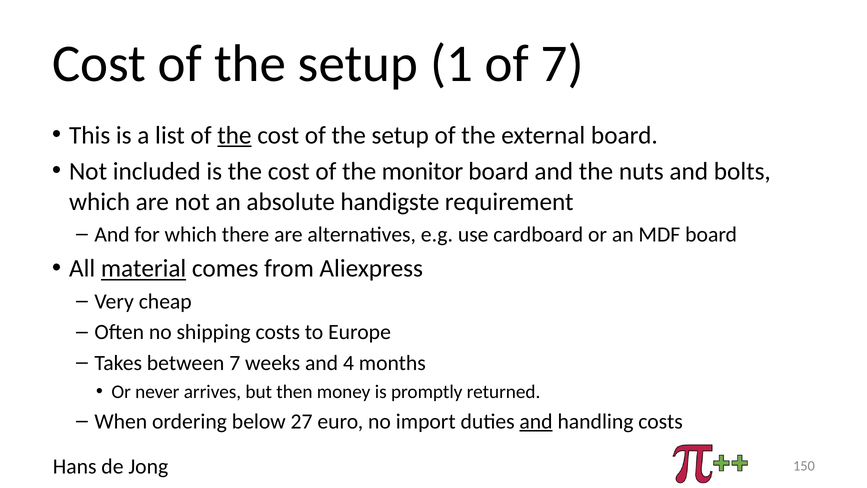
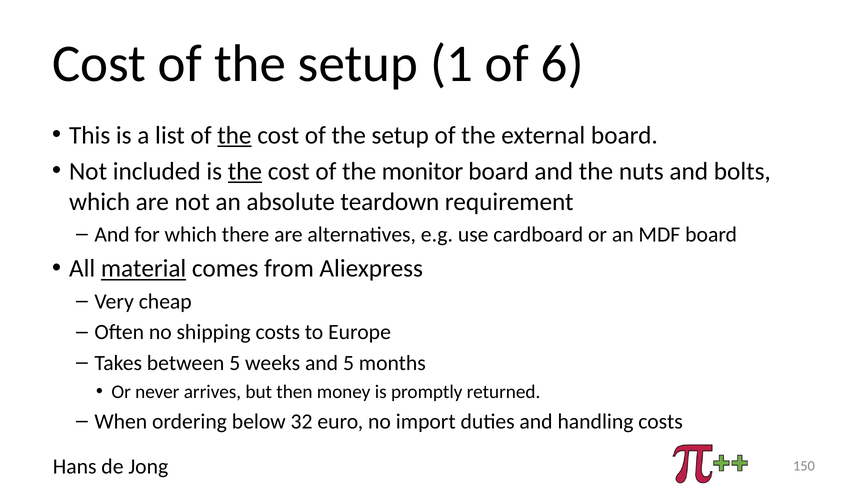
of 7: 7 -> 6
the at (245, 171) underline: none -> present
handigste: handigste -> teardown
between 7: 7 -> 5
and 4: 4 -> 5
27: 27 -> 32
and at (536, 421) underline: present -> none
